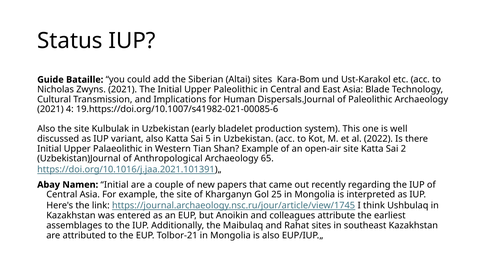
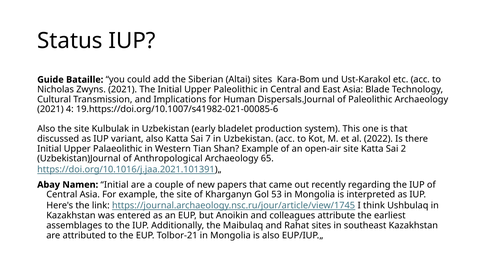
is well: well -> that
5: 5 -> 7
25: 25 -> 53
